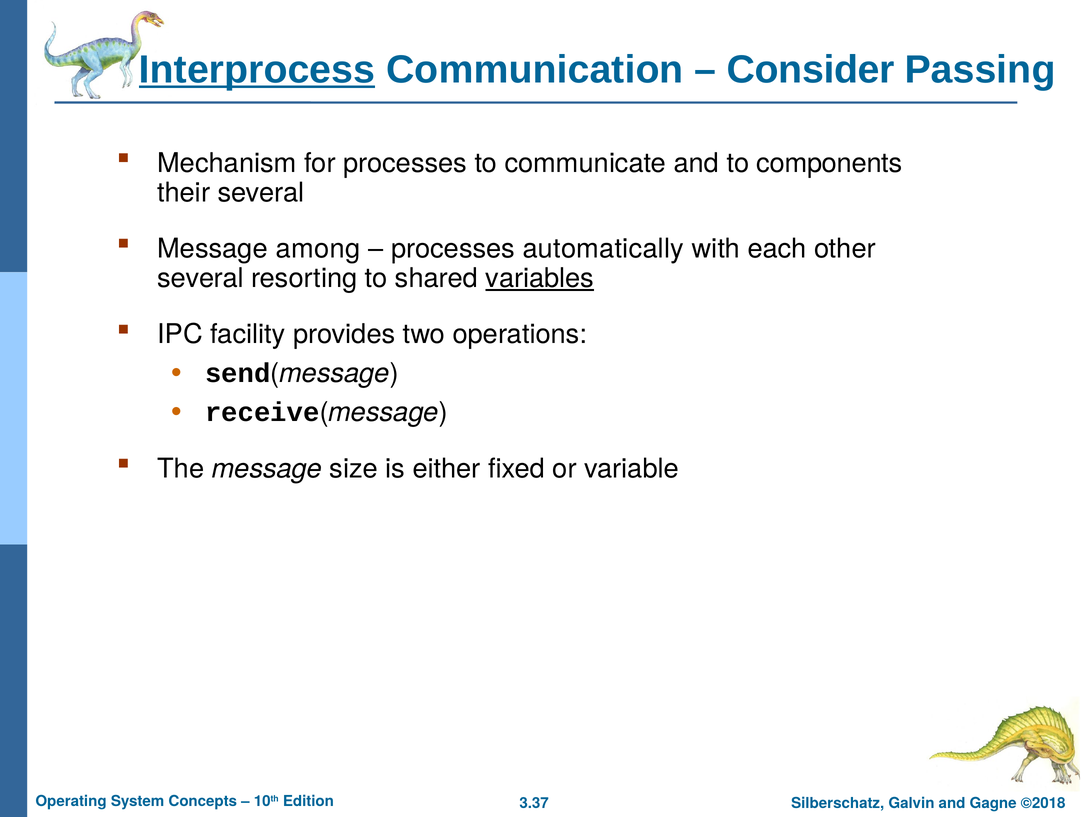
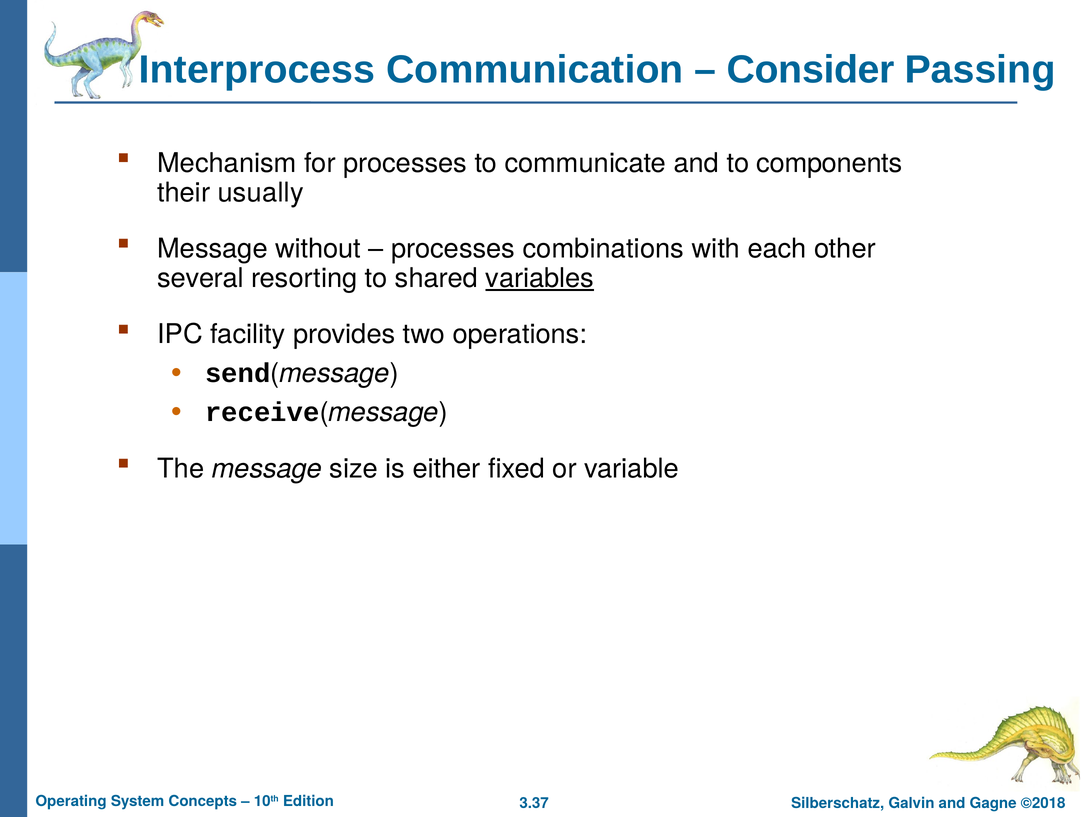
Interprocess underline: present -> none
their several: several -> usually
among: among -> without
automatically: automatically -> combinations
